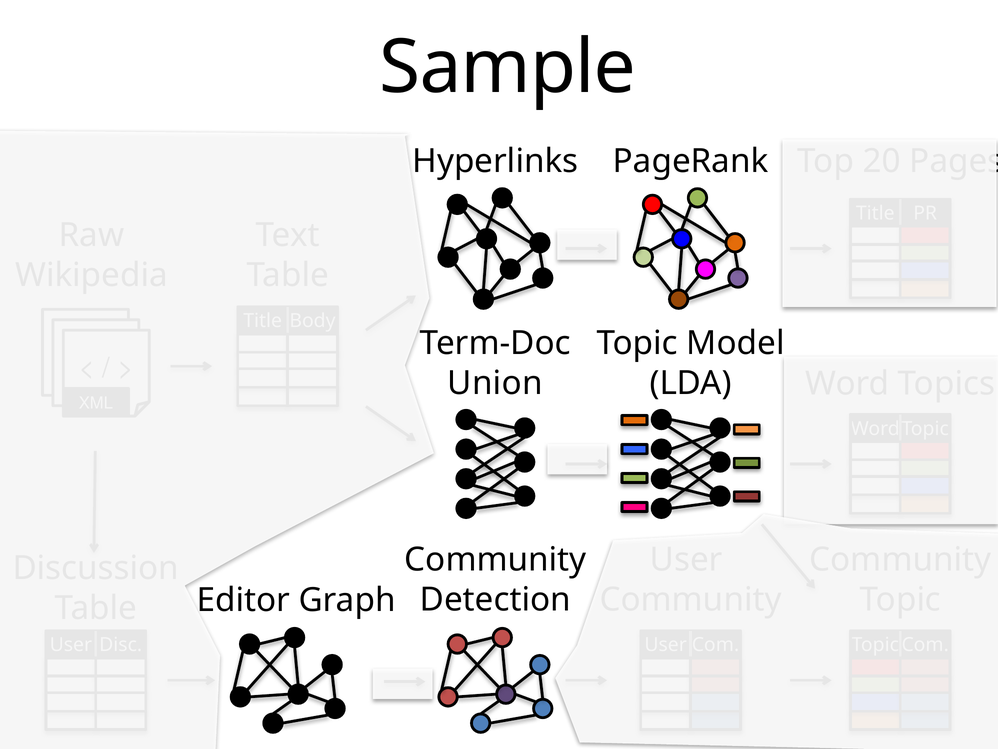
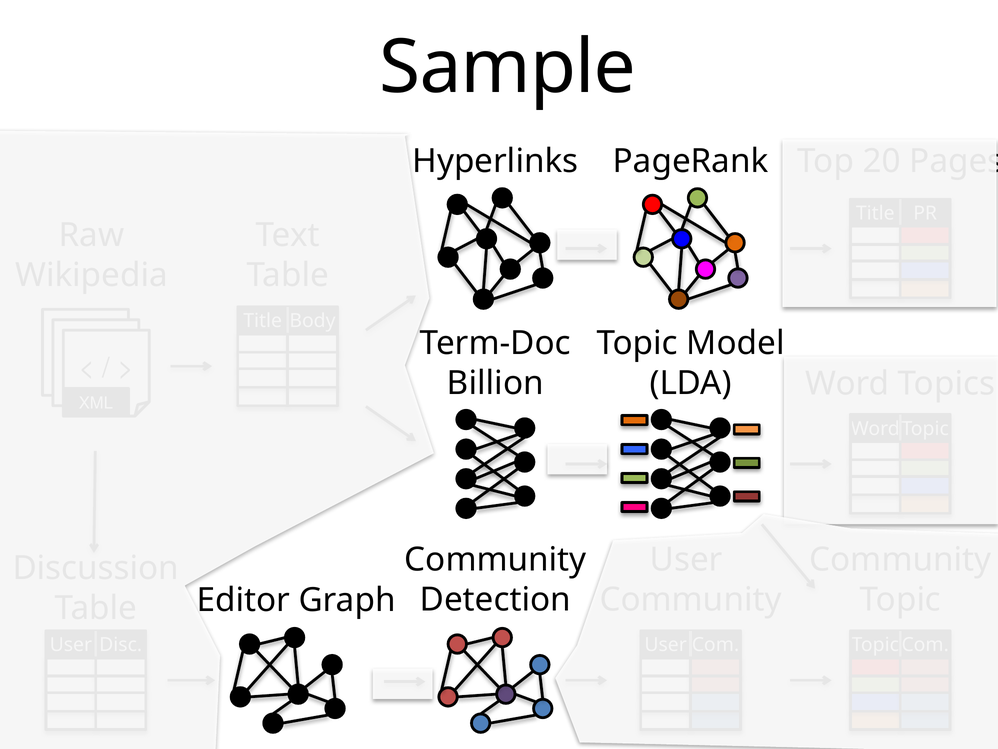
Union: Union -> Billion
